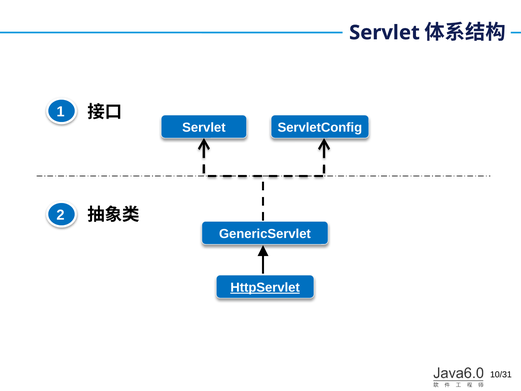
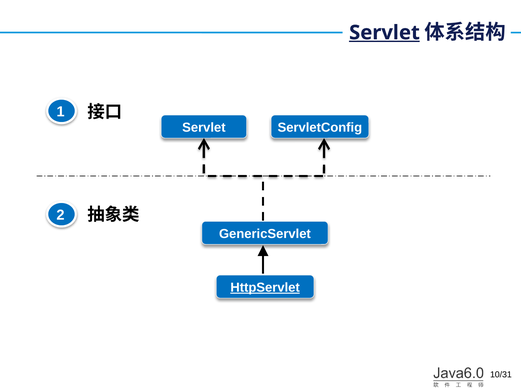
Servlet at (384, 33) underline: none -> present
